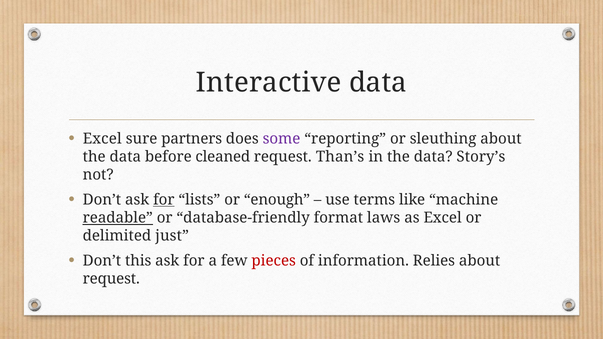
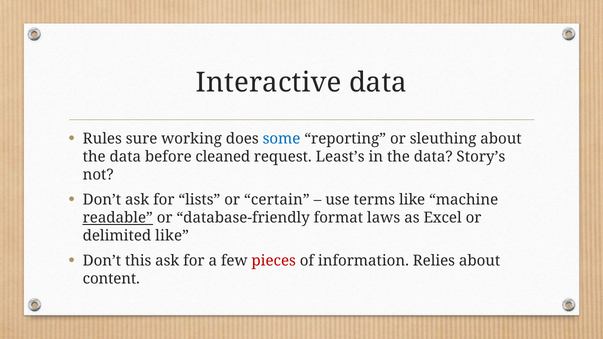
Excel at (102, 139): Excel -> Rules
partners: partners -> working
some colour: purple -> blue
Than’s: Than’s -> Least’s
for at (164, 200) underline: present -> none
enough: enough -> certain
delimited just: just -> like
request at (111, 279): request -> content
